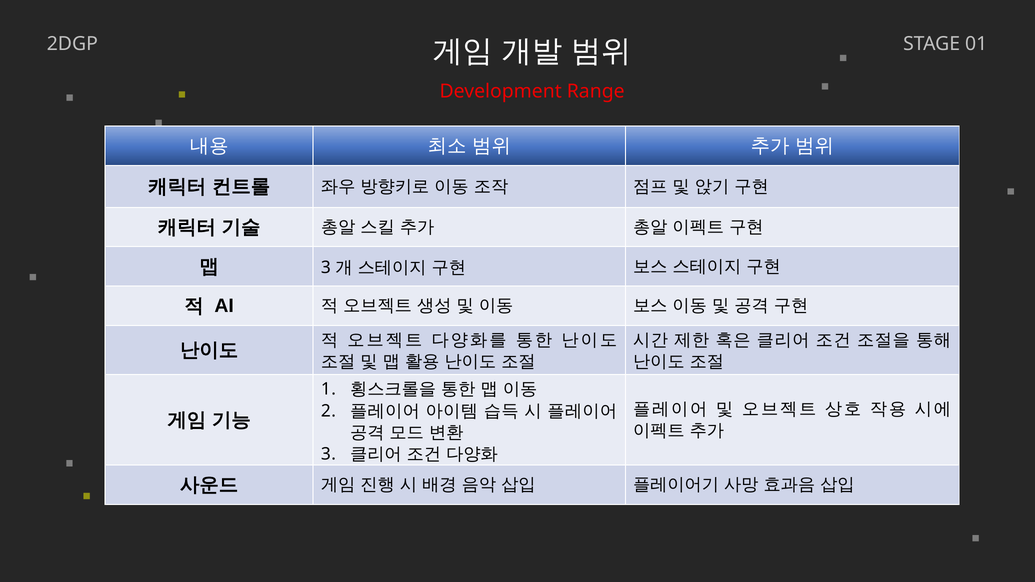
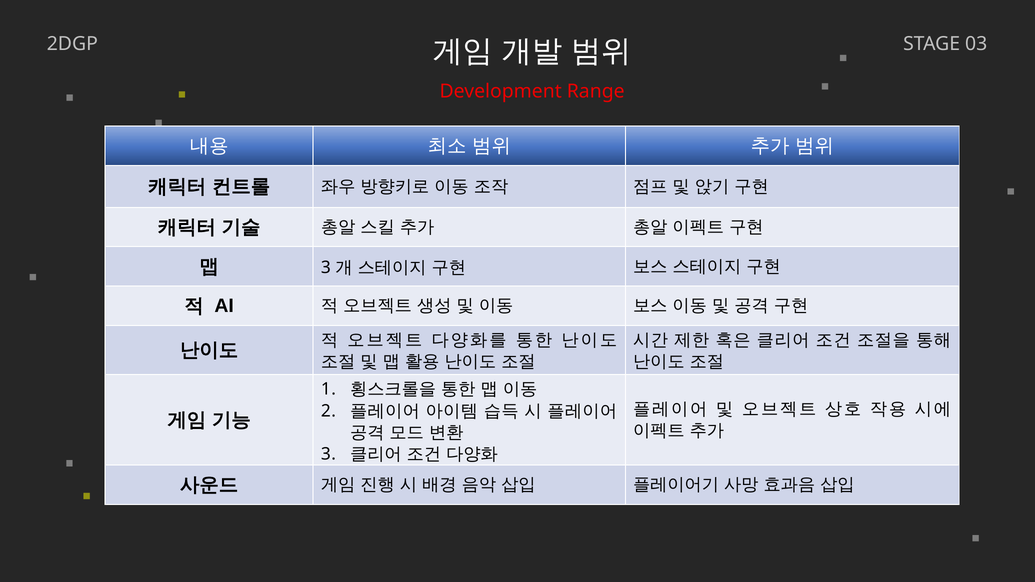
01: 01 -> 03
